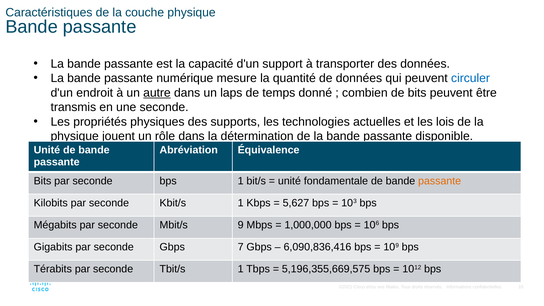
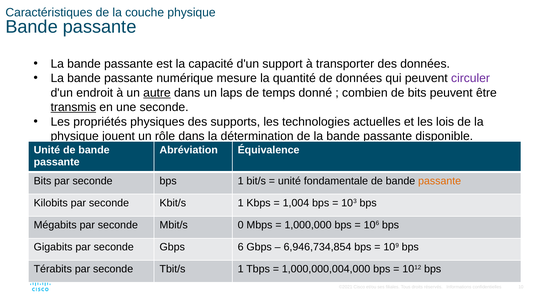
circuler colour: blue -> purple
transmis underline: none -> present
5,627: 5,627 -> 1,004
9: 9 -> 0
7: 7 -> 6
6,090,836,416: 6,090,836,416 -> 6,946,734,854
5,196,355,669,575: 5,196,355,669,575 -> 1,000,000,004,000
